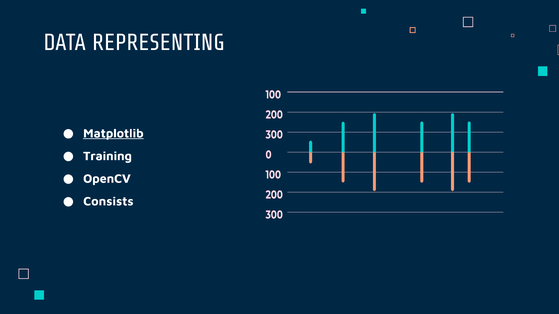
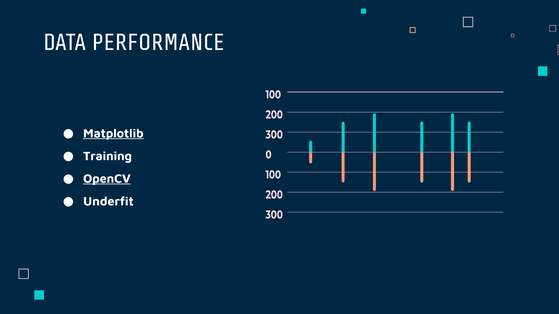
REPRESENTING: REPRESENTING -> PERFORMANCE
OpenCV underline: none -> present
Consists: Consists -> Underfit
